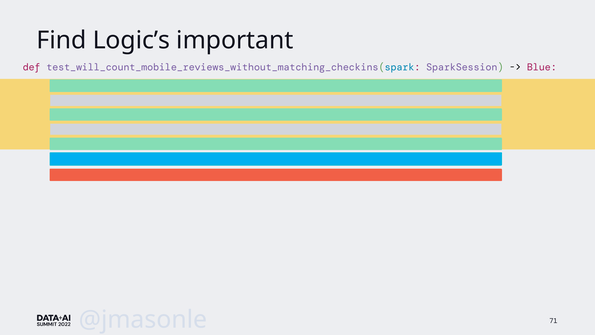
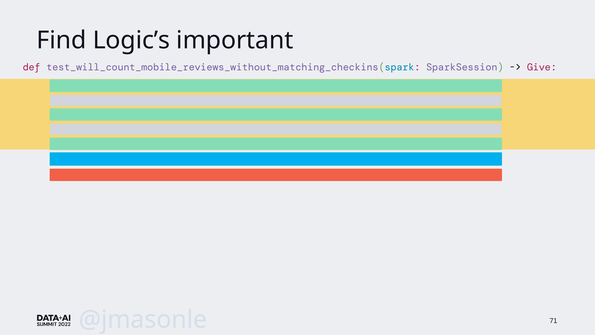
Blue: Blue -> Give
